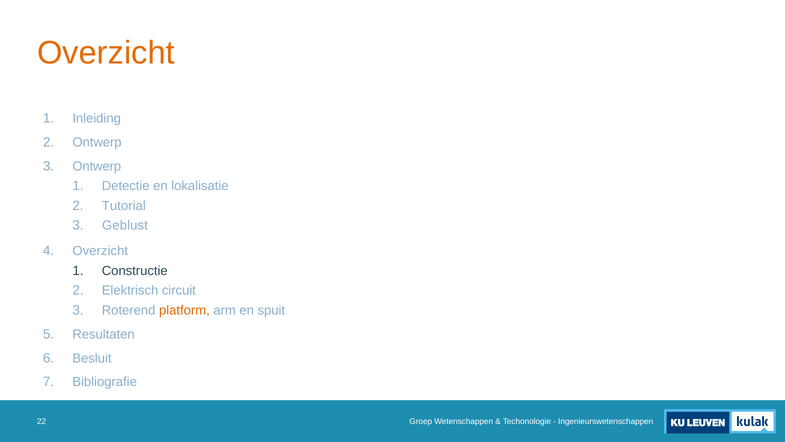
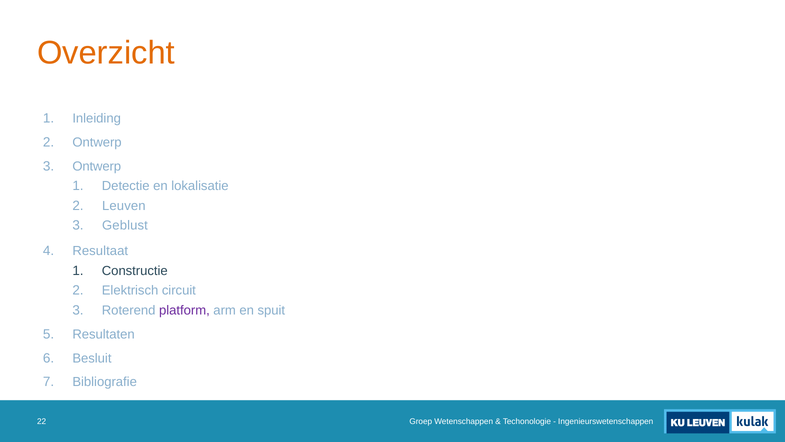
Tutorial: Tutorial -> Leuven
Overzicht at (100, 251): Overzicht -> Resultaat
platform colour: orange -> purple
